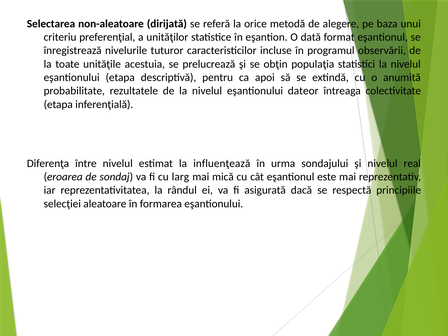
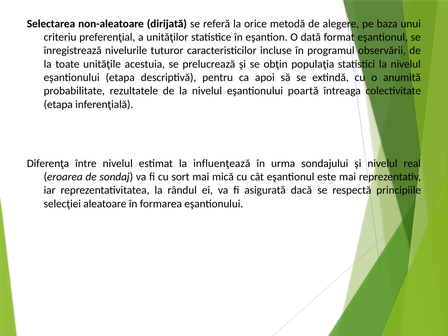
dateor: dateor -> poartă
larg: larg -> sort
